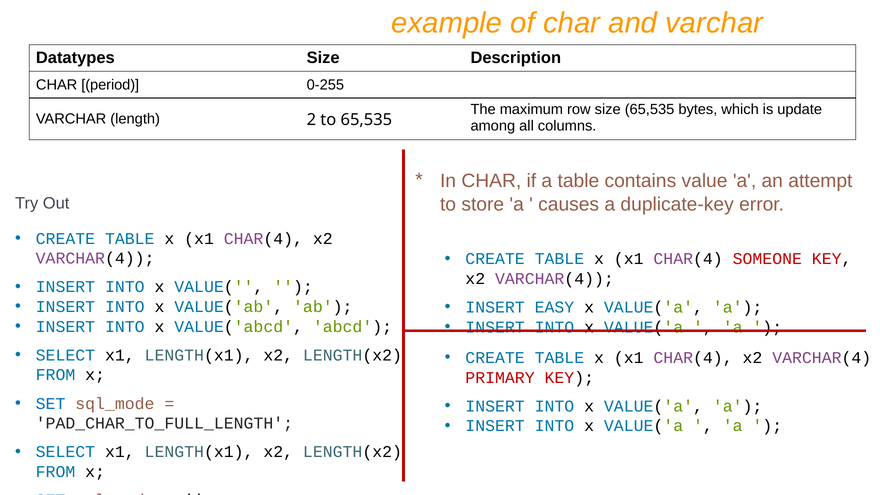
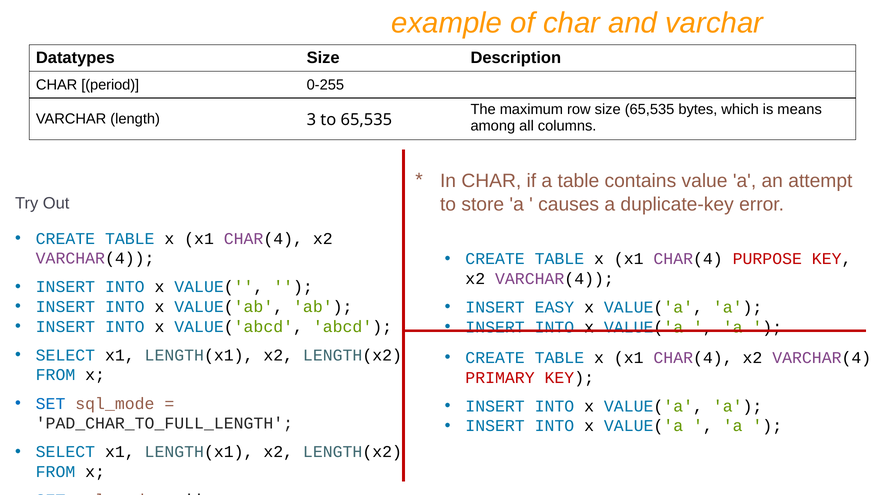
update: update -> means
2: 2 -> 3
SOMEONE: SOMEONE -> PURPOSE
